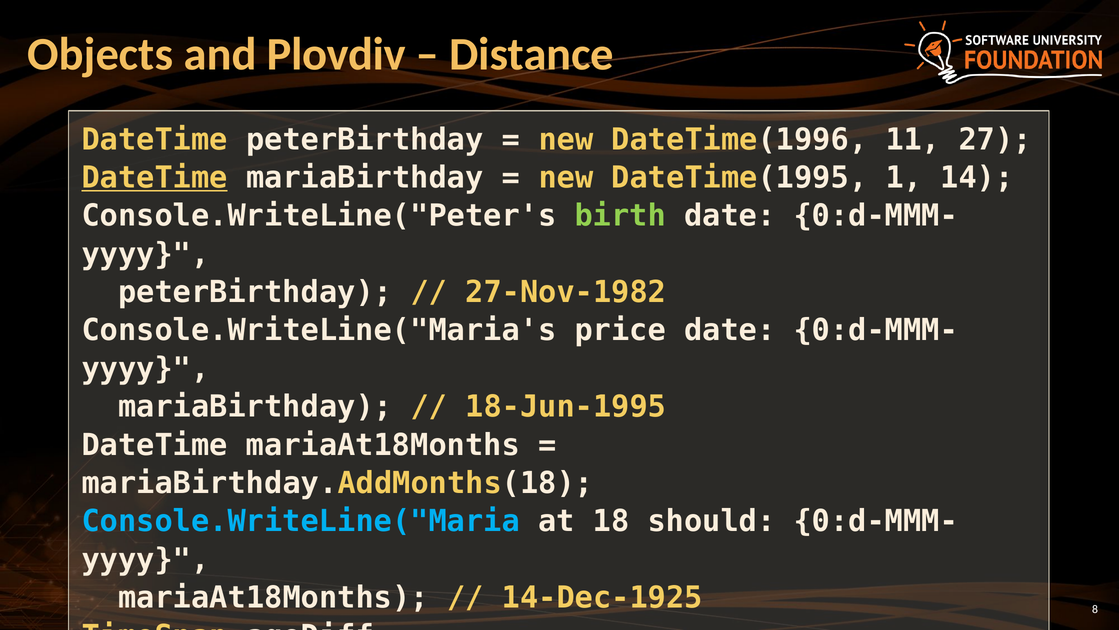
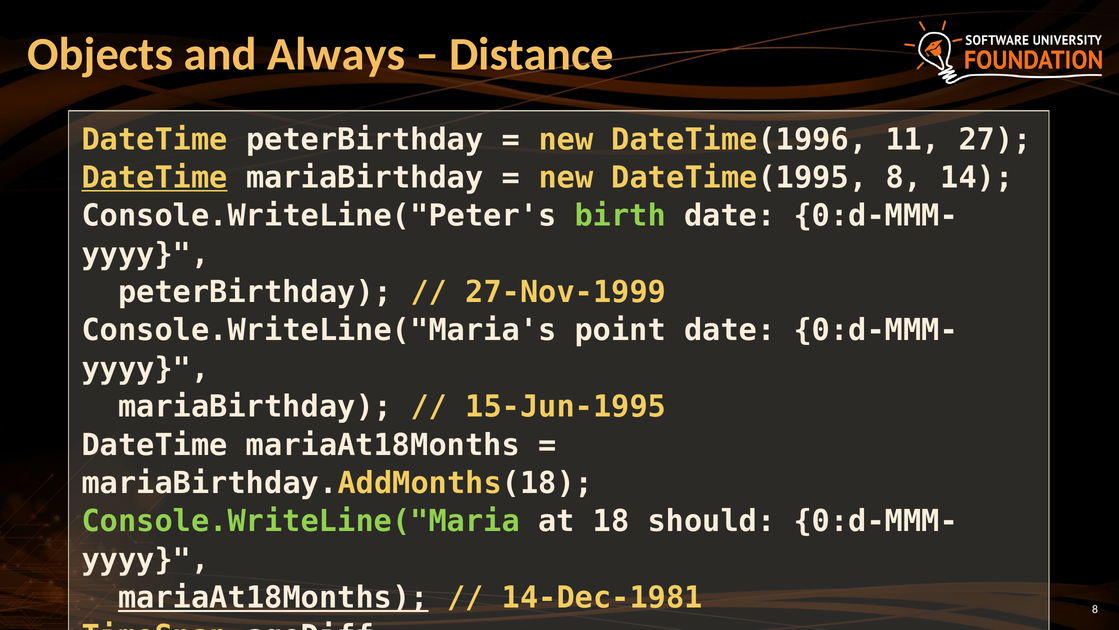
Plovdiv: Plovdiv -> Always
DateTime(1995 1: 1 -> 8
27-Nov-1982: 27-Nov-1982 -> 27-Nov-1999
price: price -> point
18-Jun-1995: 18-Jun-1995 -> 15-Jun-1995
Console.WriteLine("Maria at (301, 521) colour: light blue -> light green
mariaAt18Months at (273, 597) underline: none -> present
14-Dec-1925: 14-Dec-1925 -> 14-Dec-1981
